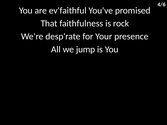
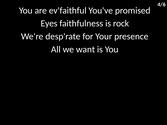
That: That -> Eyes
jump: jump -> want
